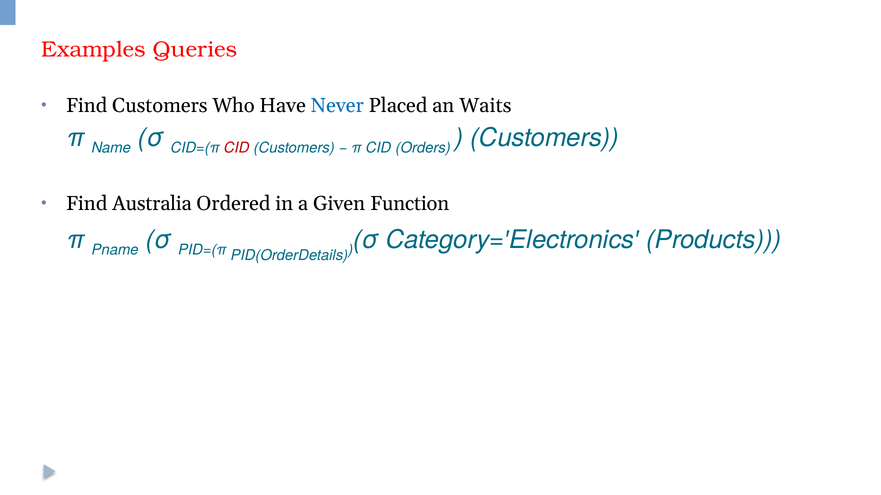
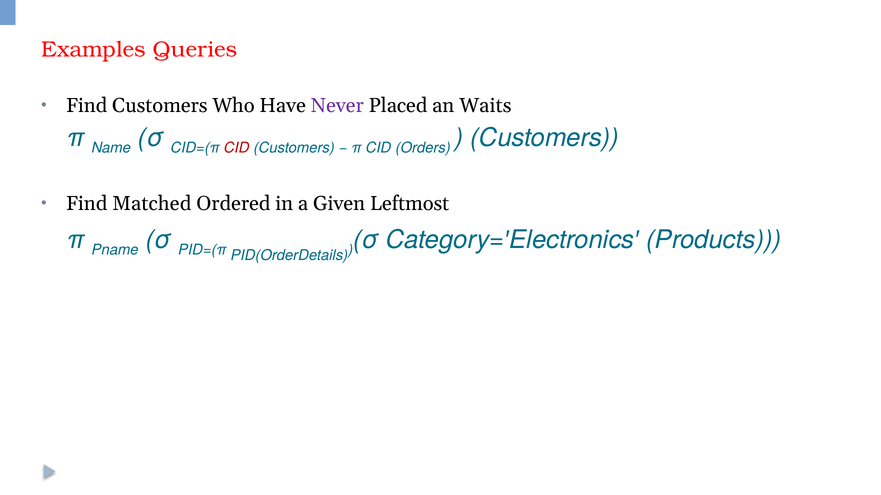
Never colour: blue -> purple
Australia: Australia -> Matched
Function: Function -> Leftmost
